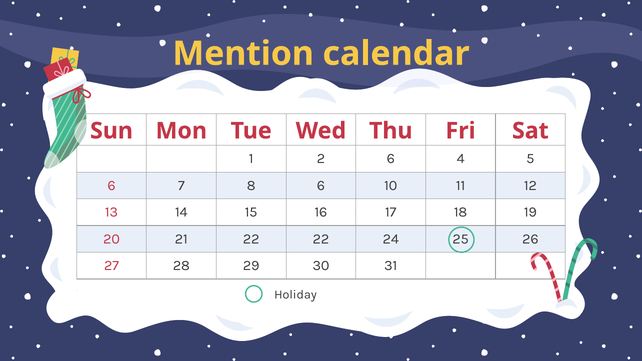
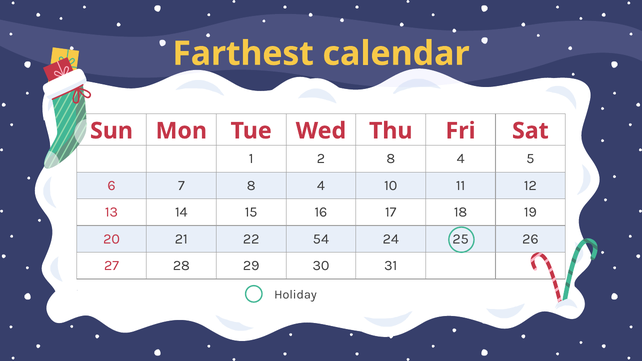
Mention: Mention -> Farthest
2 6: 6 -> 8
7 8 6: 6 -> 4
22 22: 22 -> 54
